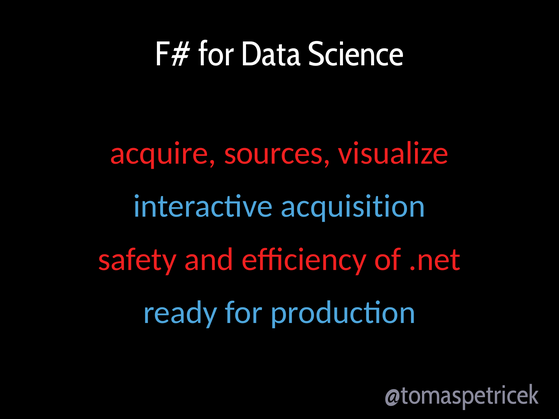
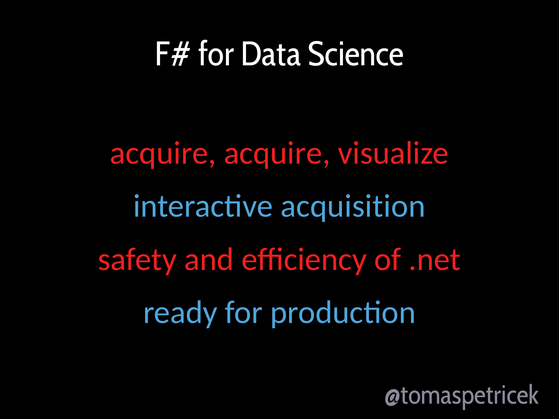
acquire sources: sources -> acquire
